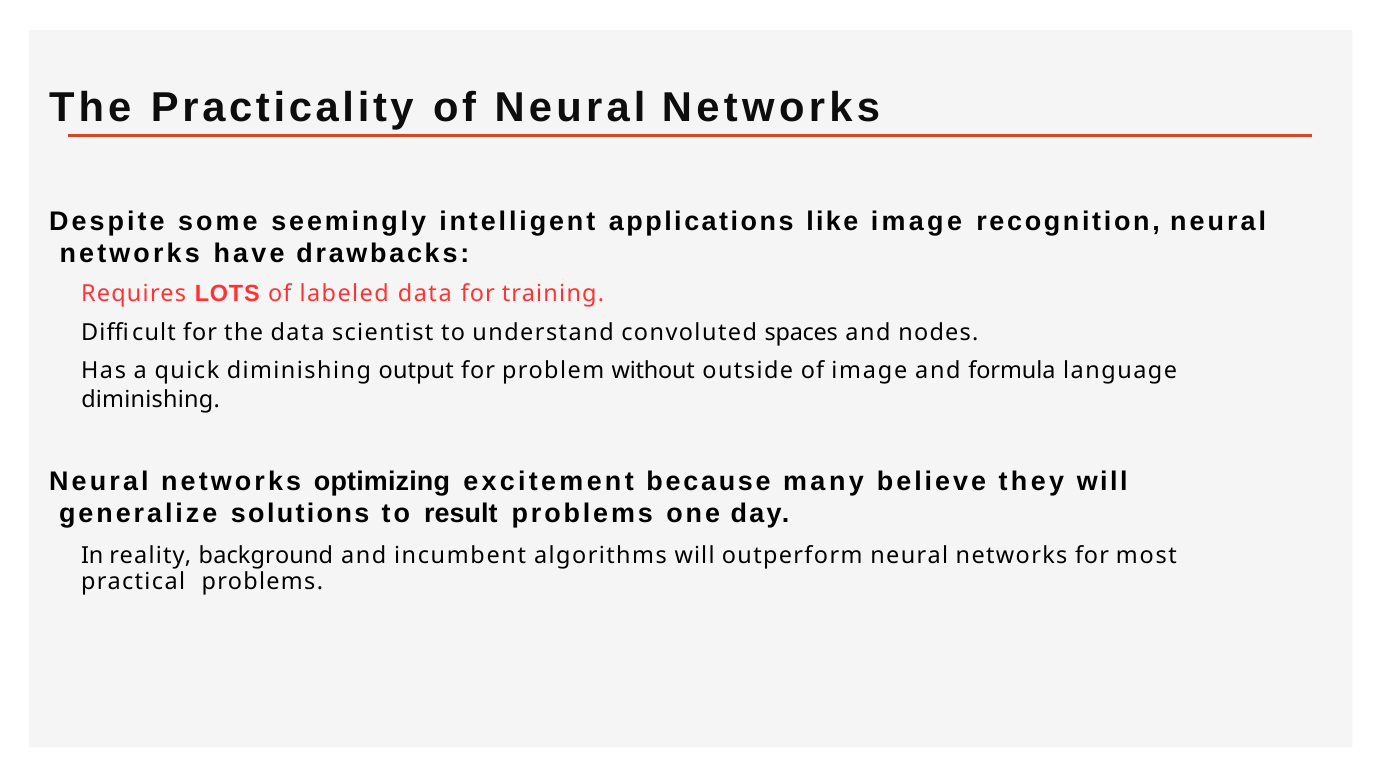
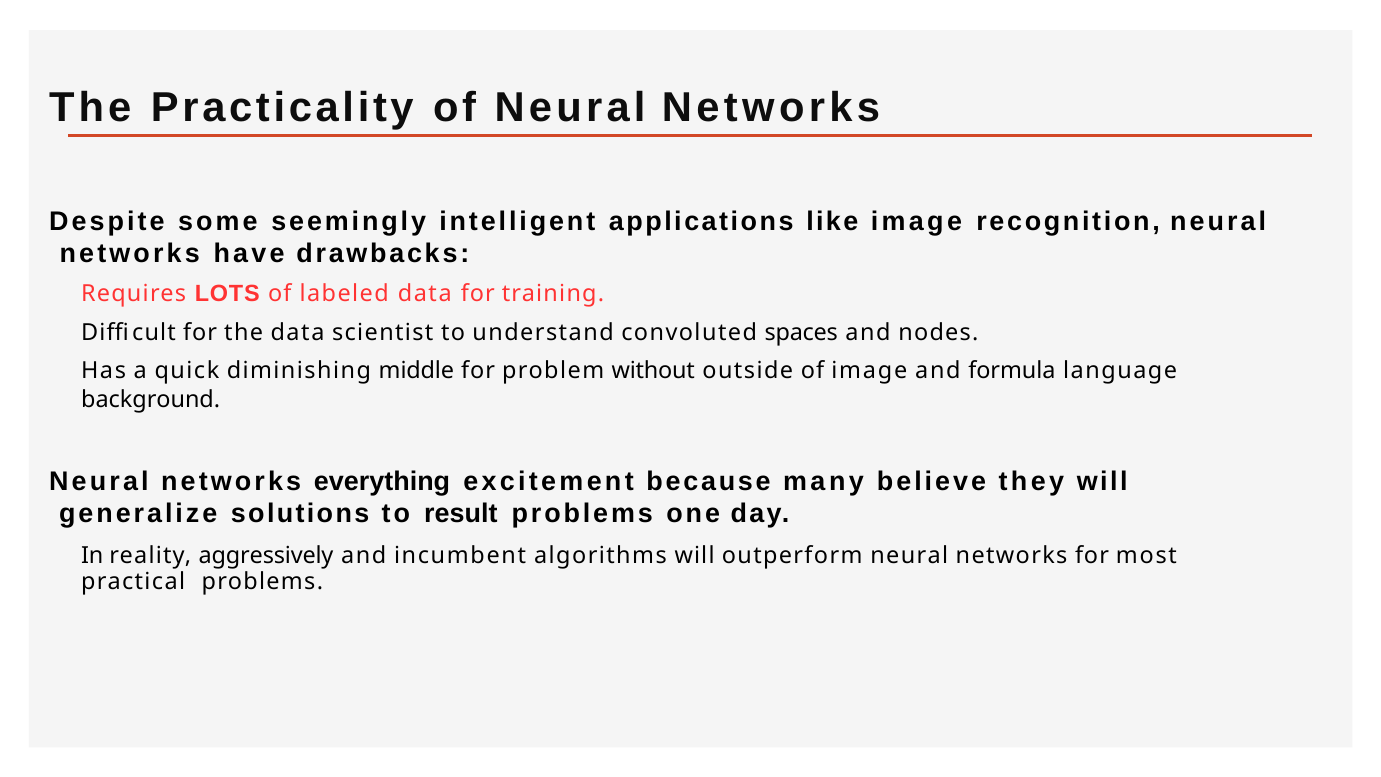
output: output -> middle
diminishing at (151, 399): diminishing -> background
optimizing: optimizing -> everything
background: background -> aggressively
